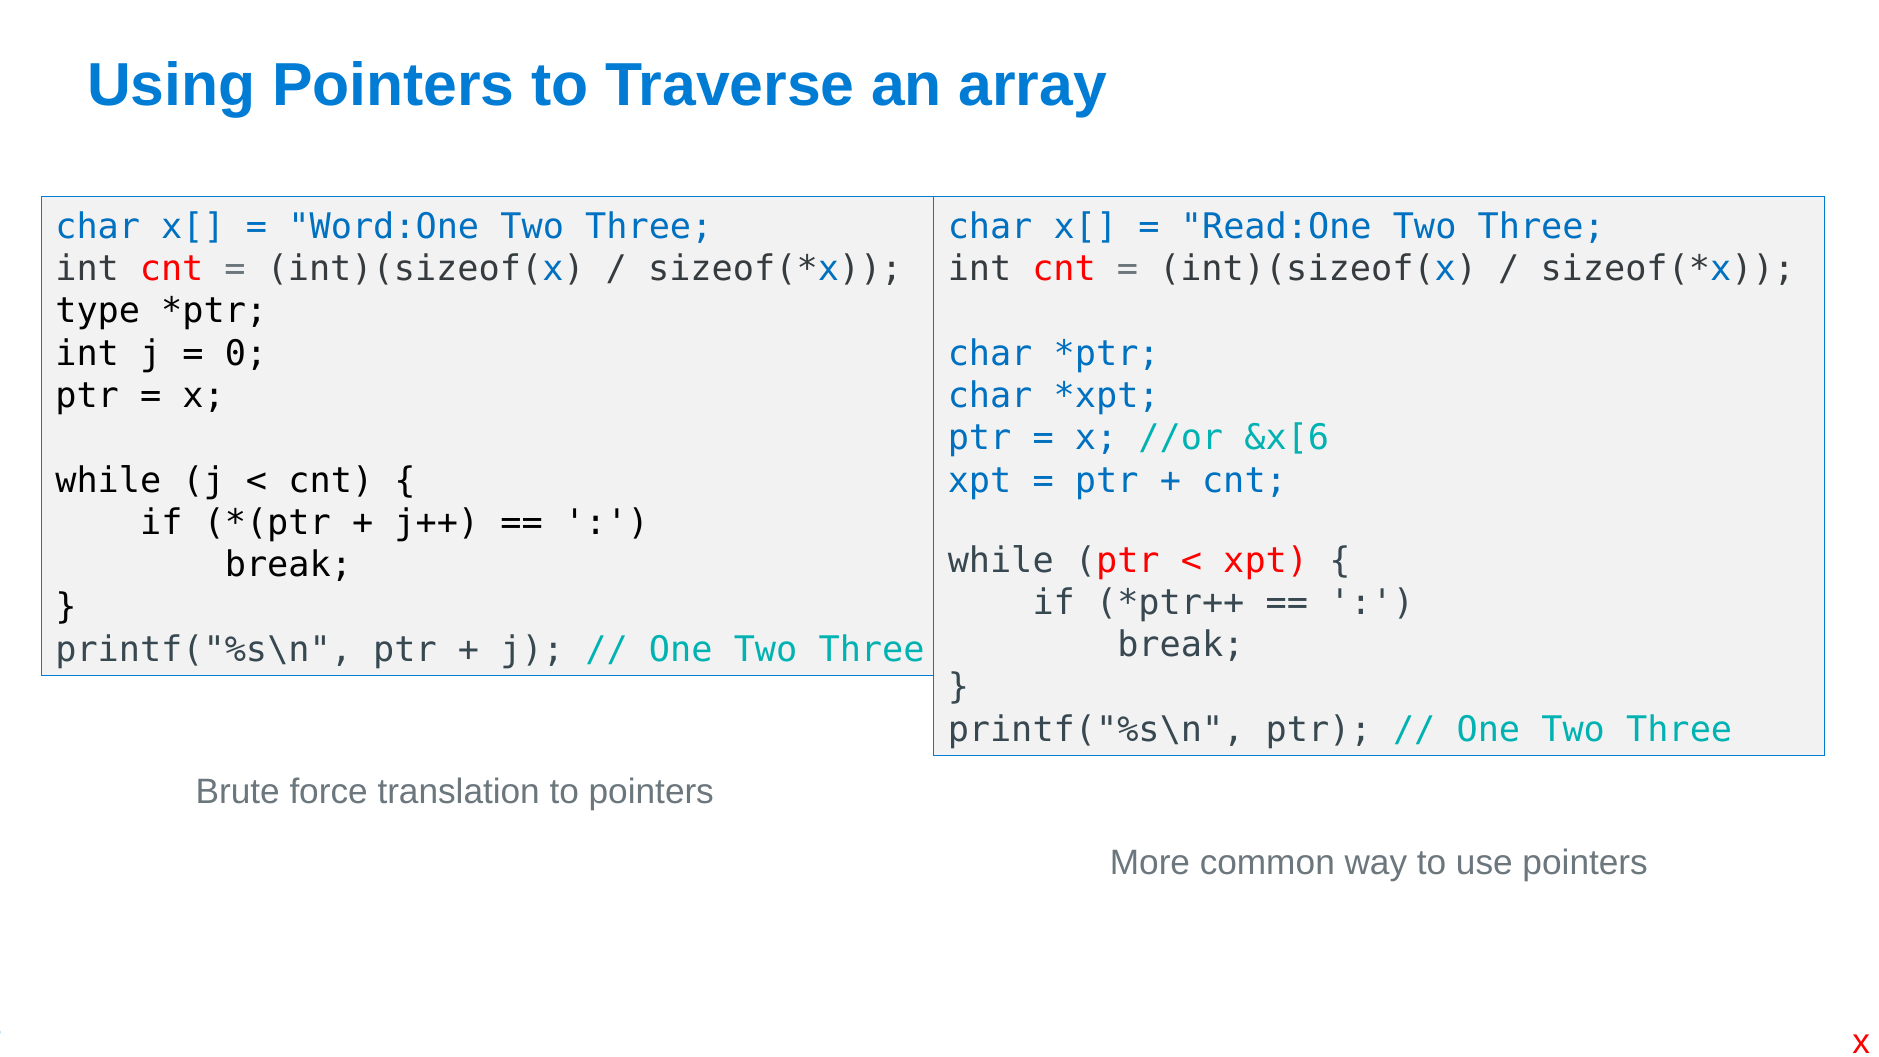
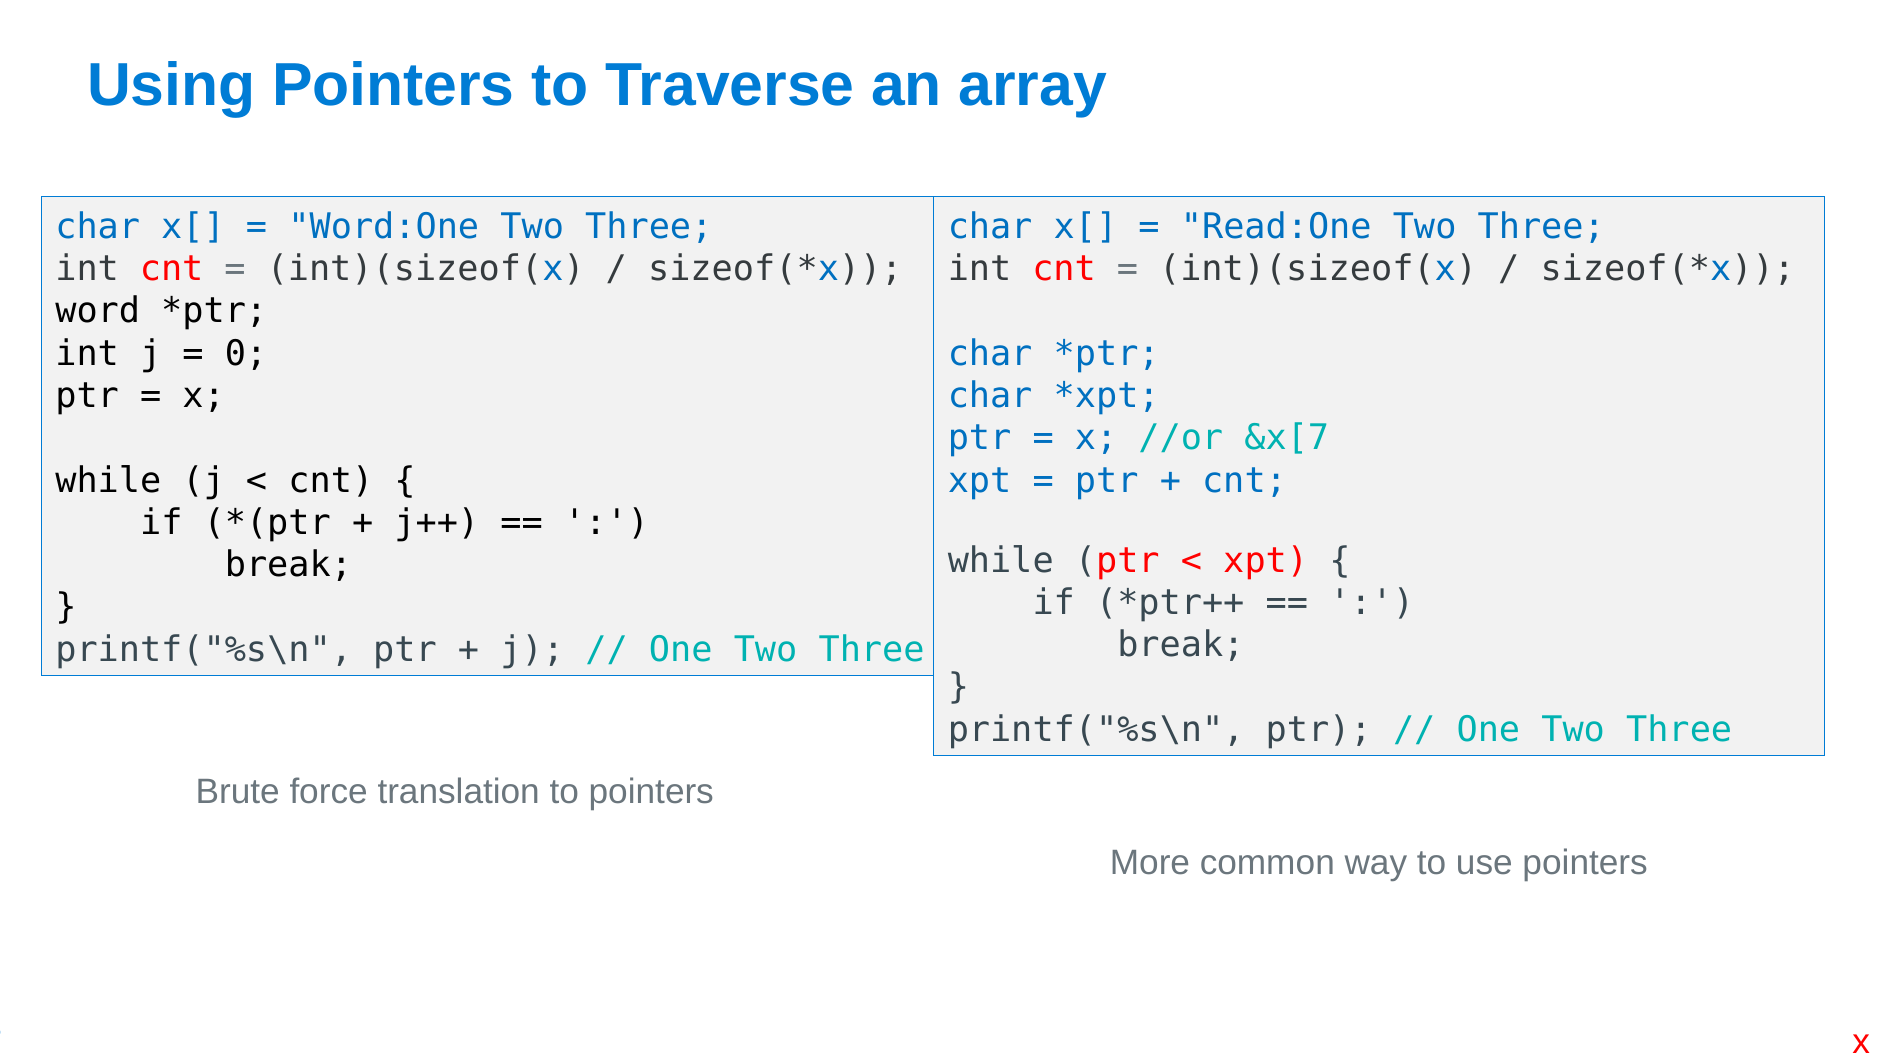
type: type -> word
&x[6: &x[6 -> &x[7
